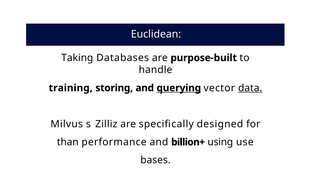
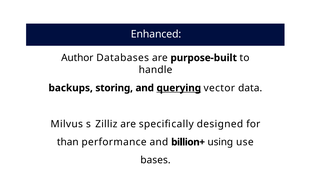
Euclidean: Euclidean -> Enhanced
Taking: Taking -> Author
training: training -> backups
data underline: present -> none
